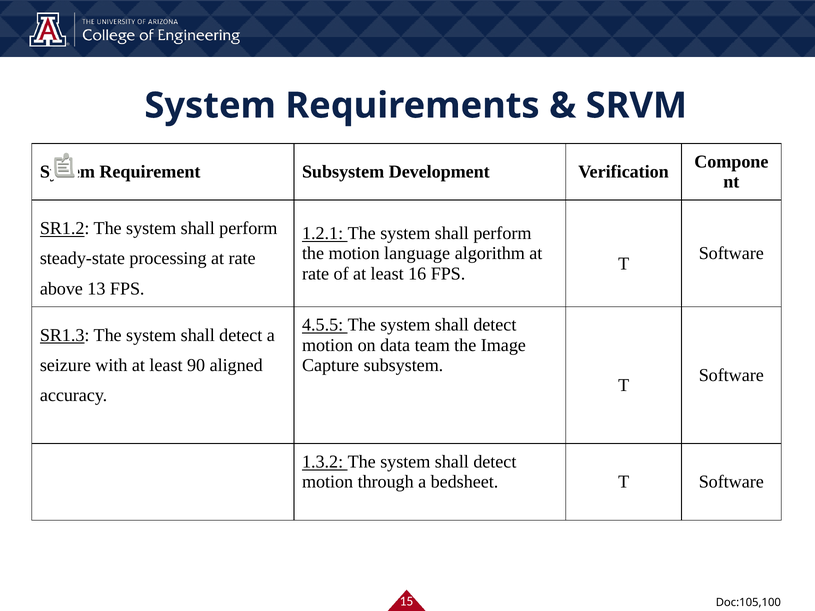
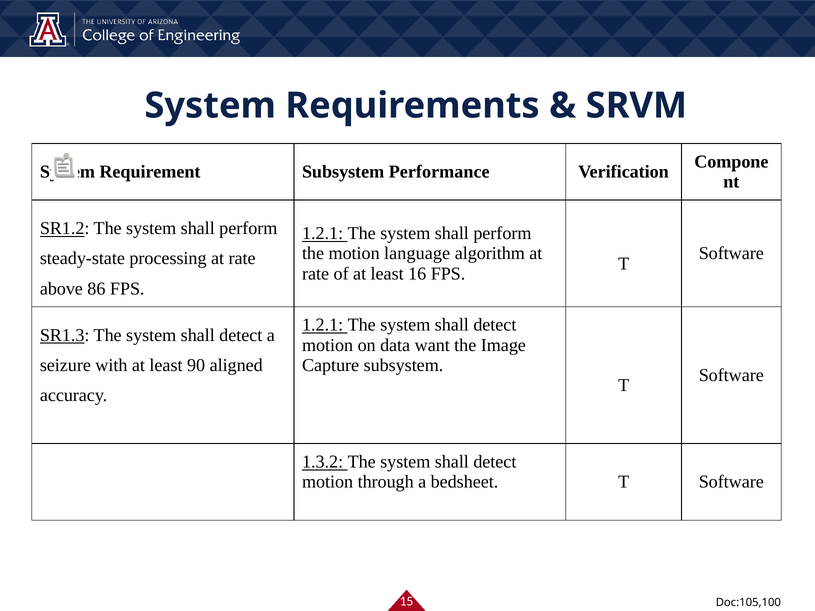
Development: Development -> Performance
13: 13 -> 86
4.5.5 at (323, 325): 4.5.5 -> 1.2.1
team: team -> want
